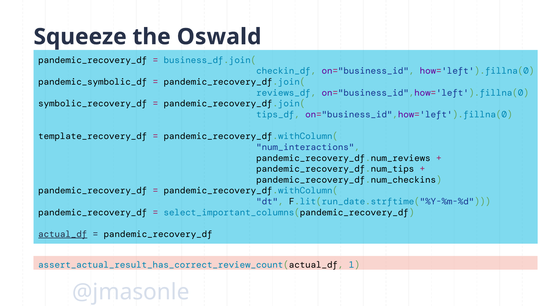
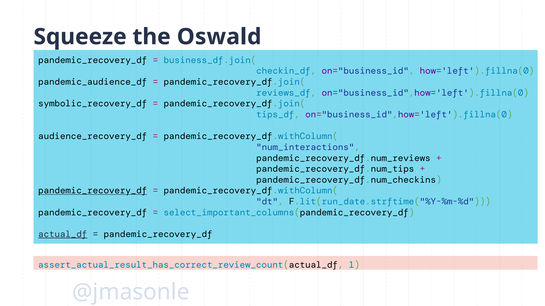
pandemic_symbolic_df: pandemic_symbolic_df -> pandemic_audience_df
template_recovery_df: template_recovery_df -> audience_recovery_df
pandemic_recovery_df at (93, 191) underline: none -> present
